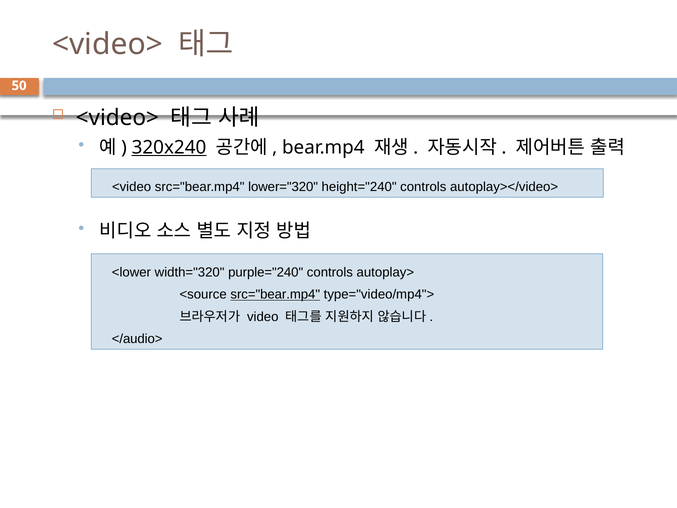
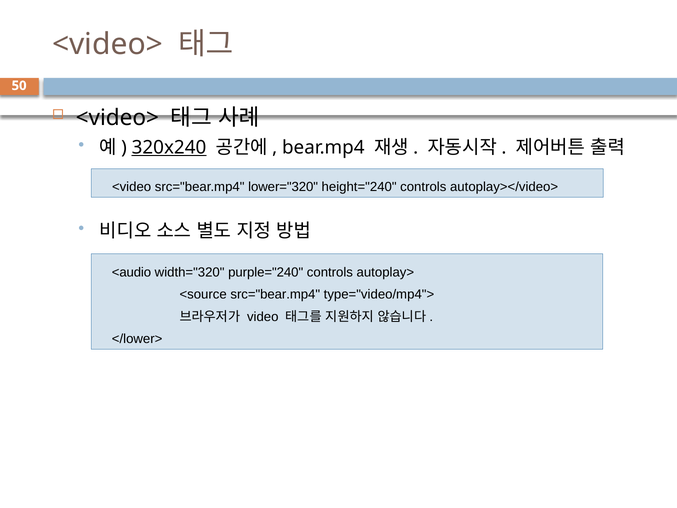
<lower: <lower -> <audio
src="bear.mp4 at (275, 294) underline: present -> none
</audio>: </audio> -> </lower>
